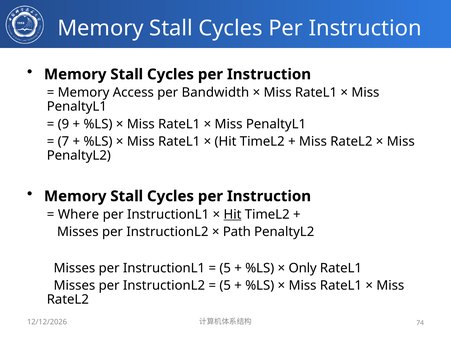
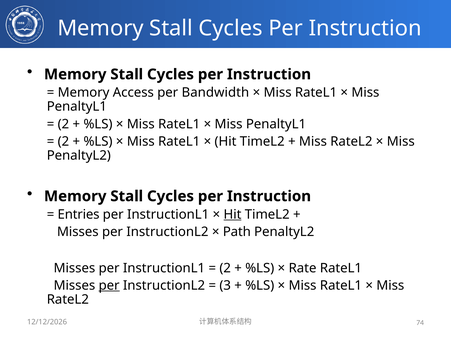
9 at (63, 124): 9 -> 2
7 at (63, 141): 7 -> 2
Where: Where -> Entries
5 at (225, 268): 5 -> 2
Only: Only -> Rate
per at (109, 286) underline: none -> present
5 at (225, 286): 5 -> 3
